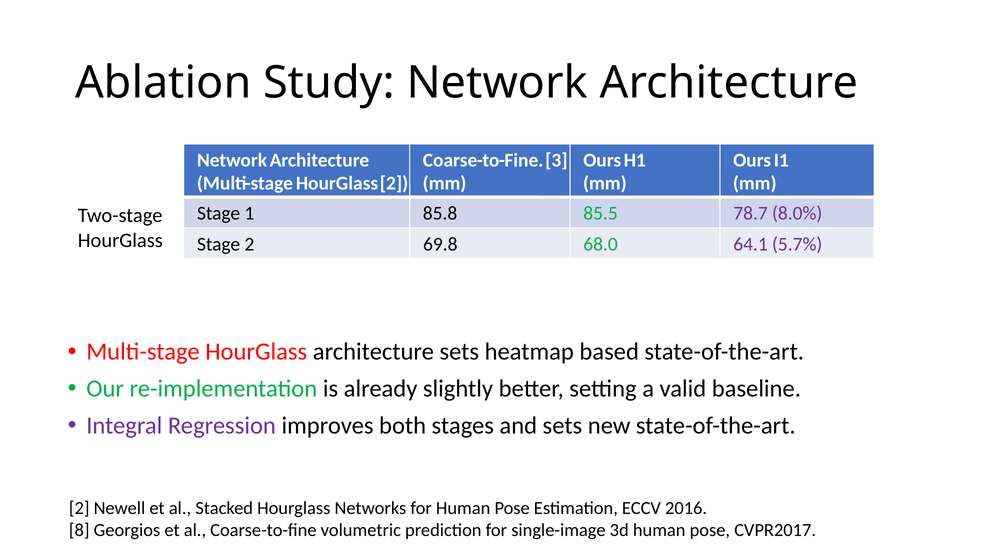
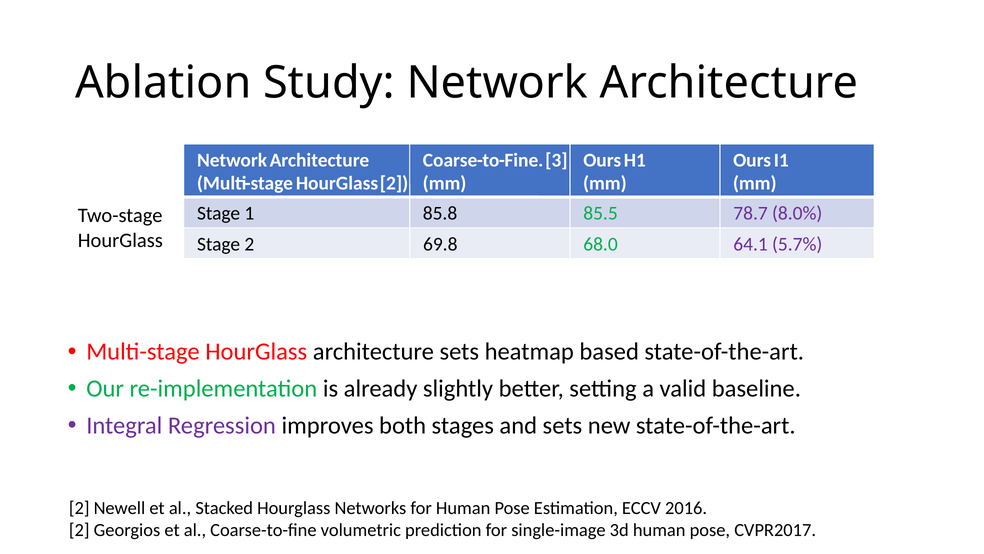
8 at (79, 530): 8 -> 2
